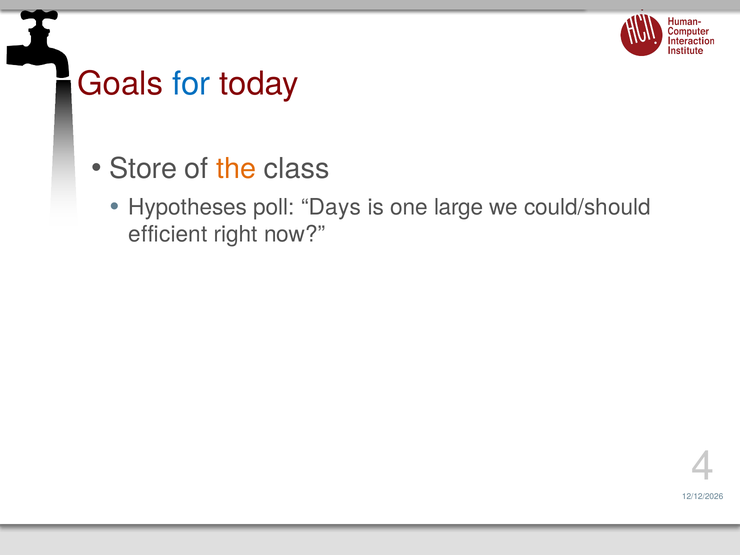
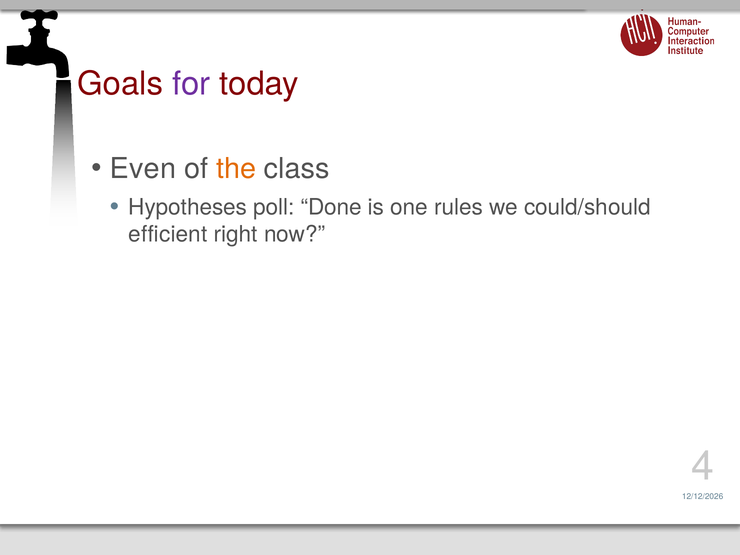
for colour: blue -> purple
Store: Store -> Even
Days: Days -> Done
large: large -> rules
